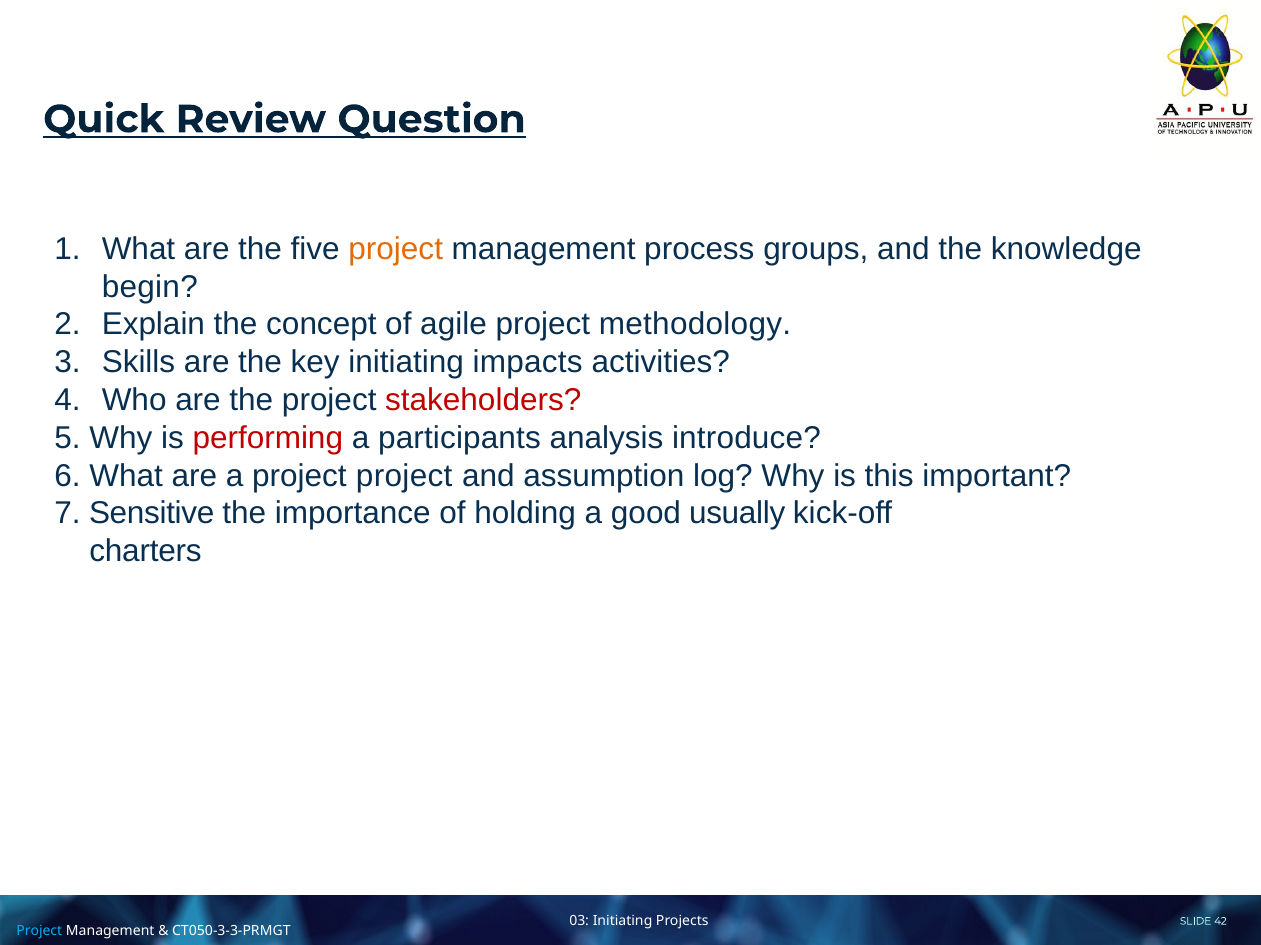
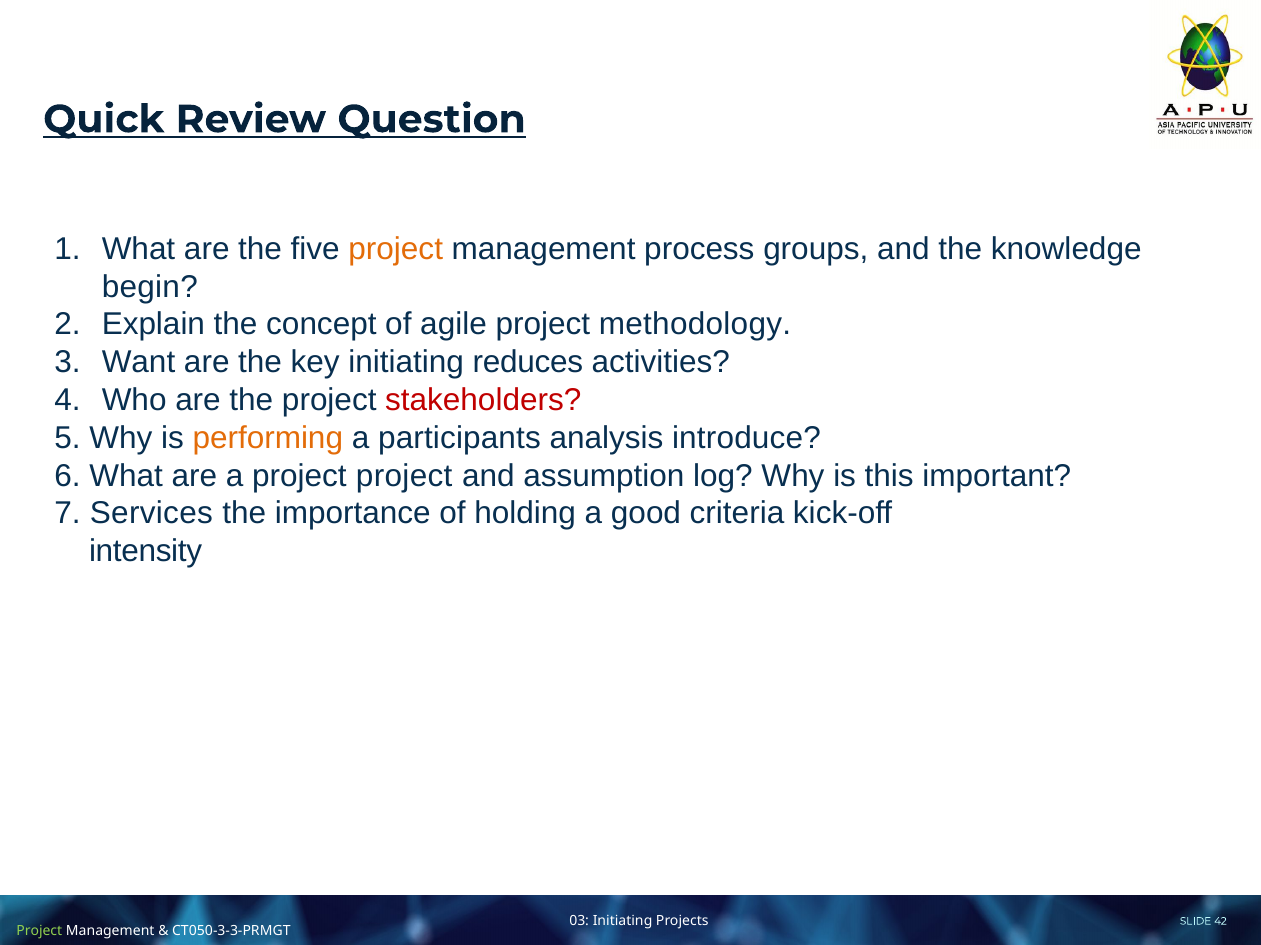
Skills: Skills -> Want
impacts: impacts -> reduces
performing colour: red -> orange
Sensitive: Sensitive -> Services
usually: usually -> criteria
charters: charters -> intensity
Project at (39, 932) colour: light blue -> light green
